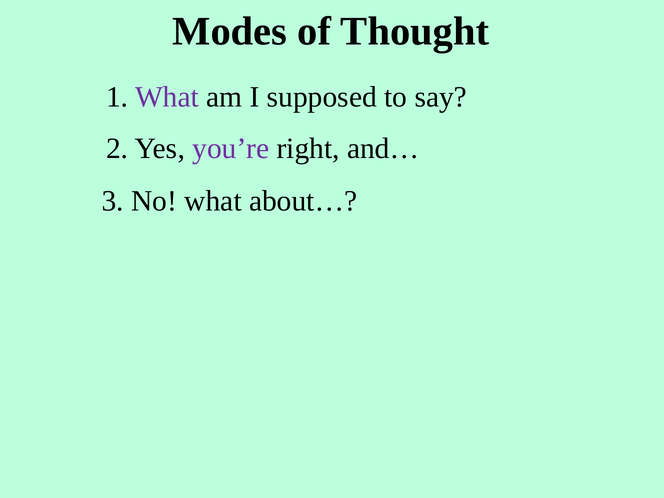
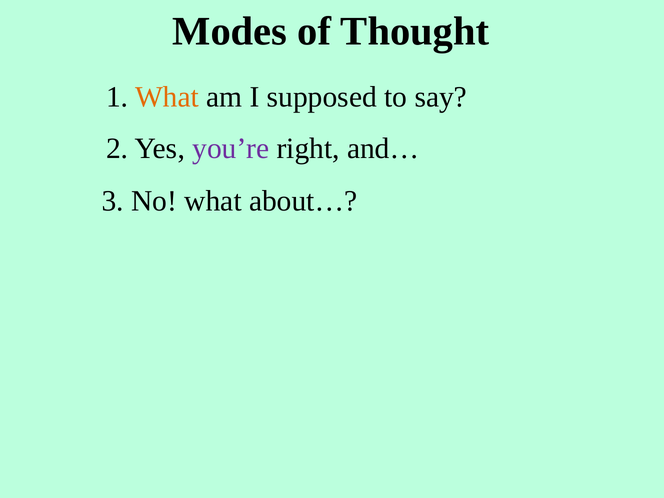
What at (167, 97) colour: purple -> orange
